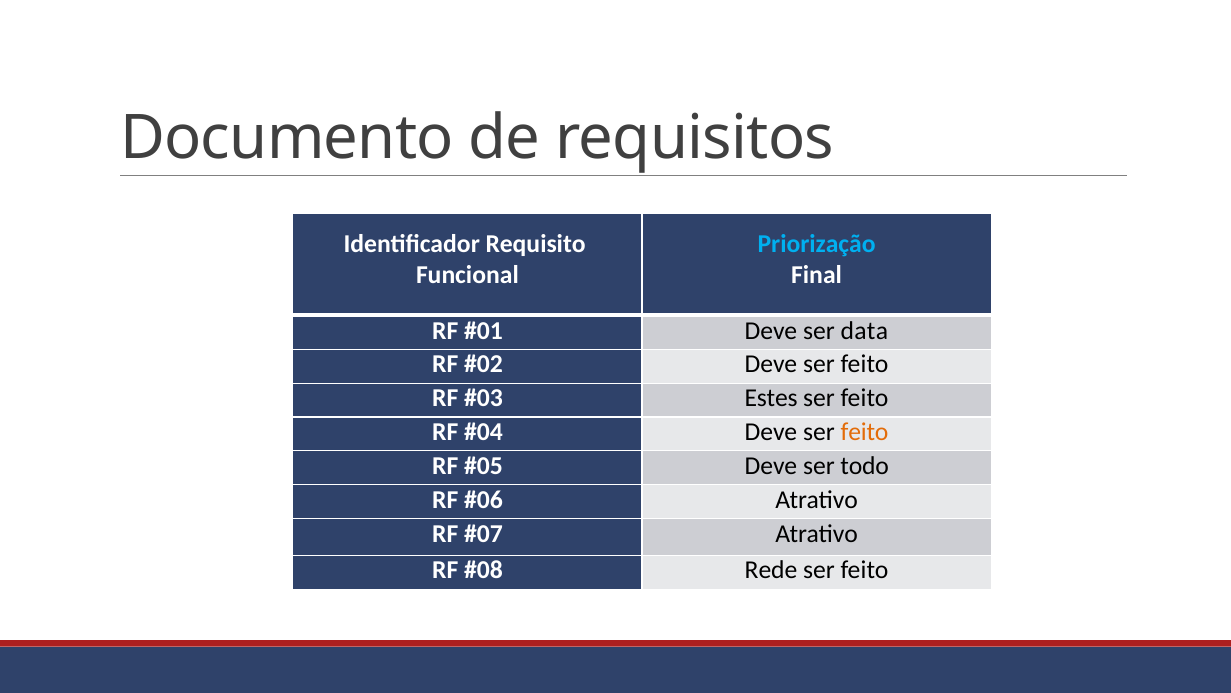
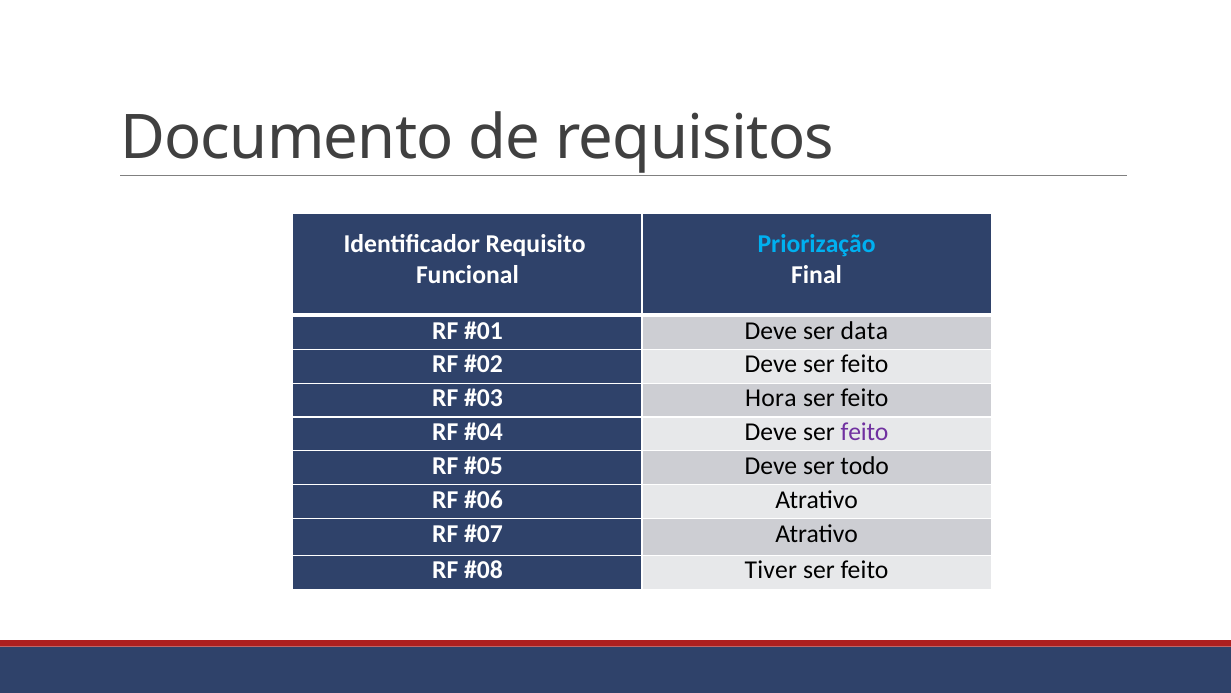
Estes: Estes -> Hora
feito at (865, 432) colour: orange -> purple
Rede: Rede -> Tiver
